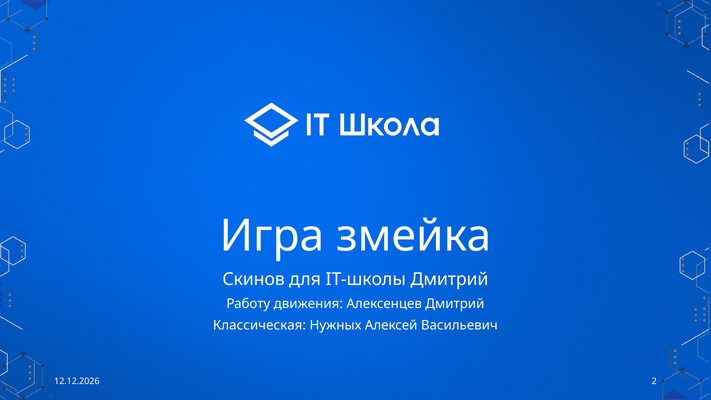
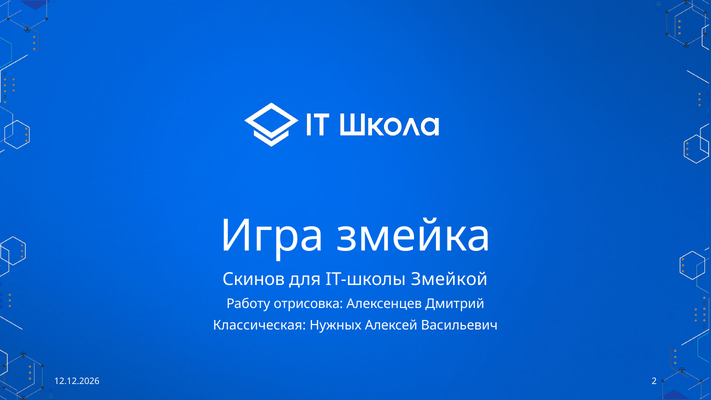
IT-школы Дмитрий: Дмитрий -> Змейкой
движения: движения -> отрисовка
